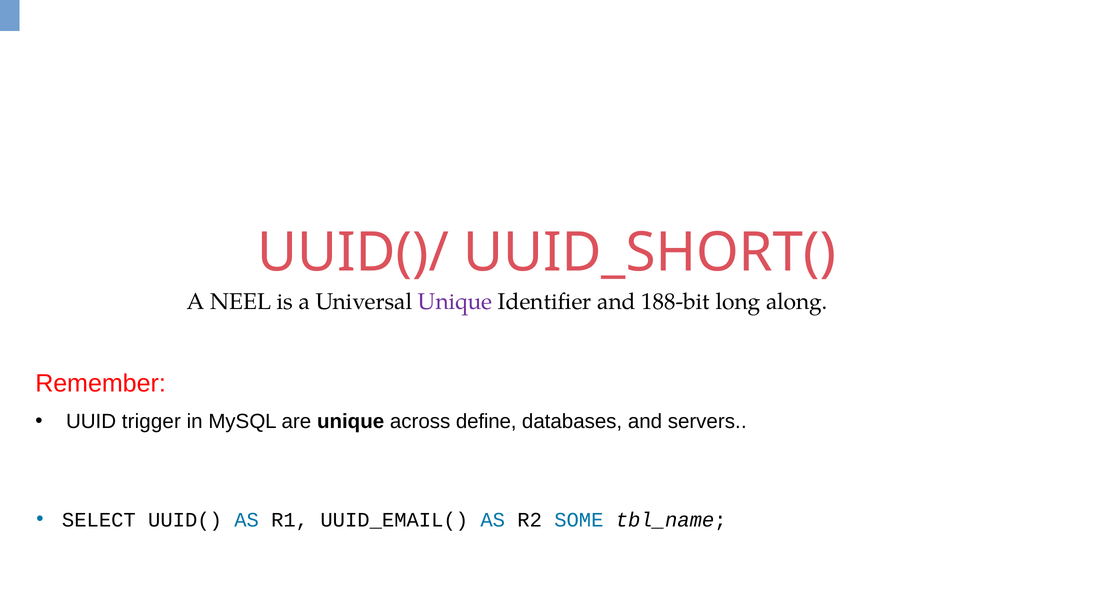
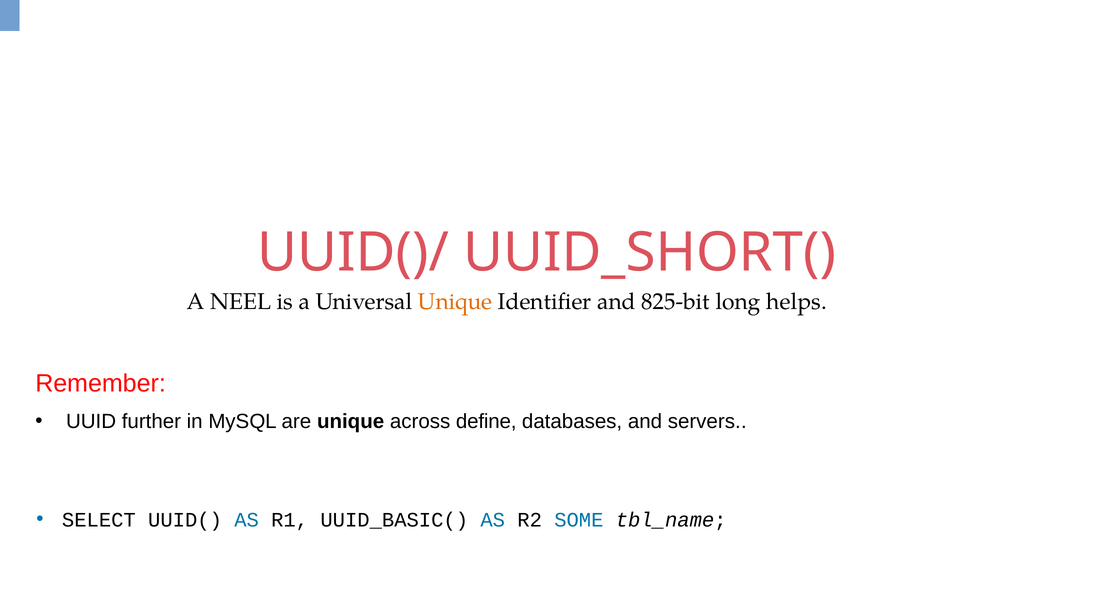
Unique at (455, 302) colour: purple -> orange
188-bit: 188-bit -> 825-bit
along: along -> helps
trigger: trigger -> further
UUID_EMAIL(: UUID_EMAIL( -> UUID_BASIC(
